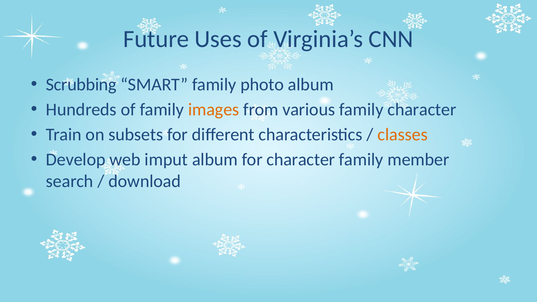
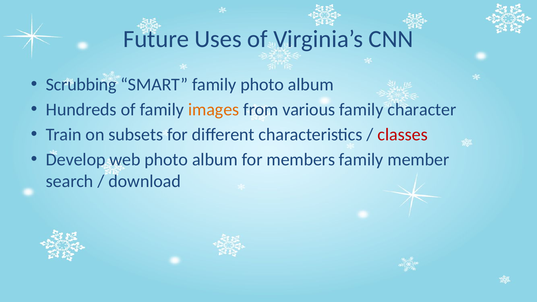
classes colour: orange -> red
web imput: imput -> photo
for character: character -> members
